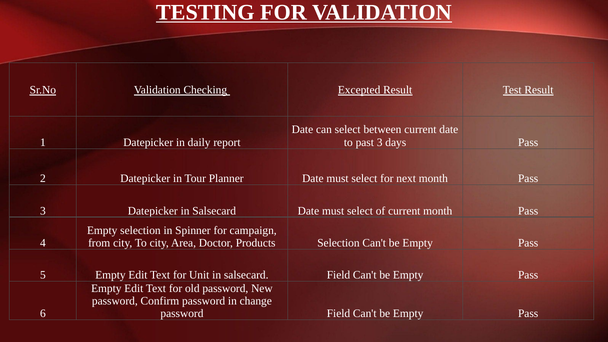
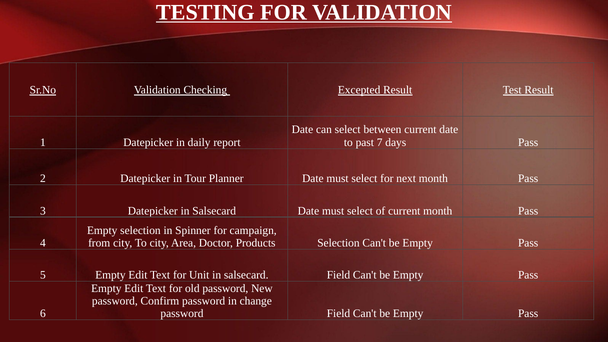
past 3: 3 -> 7
